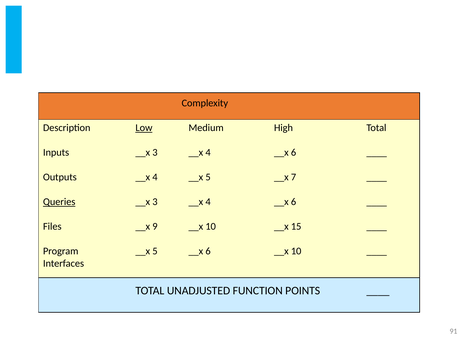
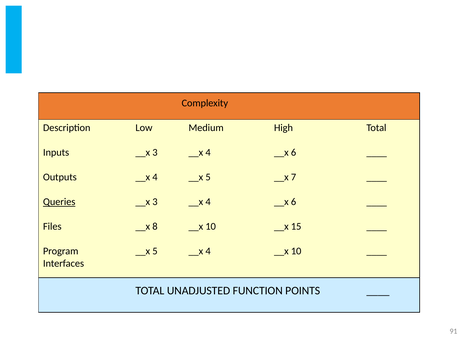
Low underline: present -> none
9: 9 -> 8
5 __x 6: 6 -> 4
